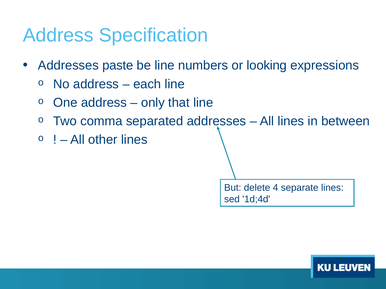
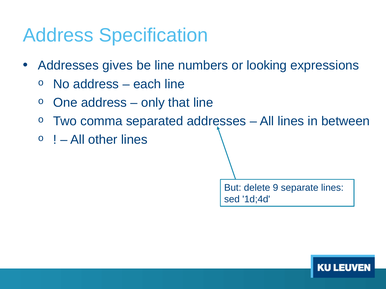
paste: paste -> gives
4: 4 -> 9
